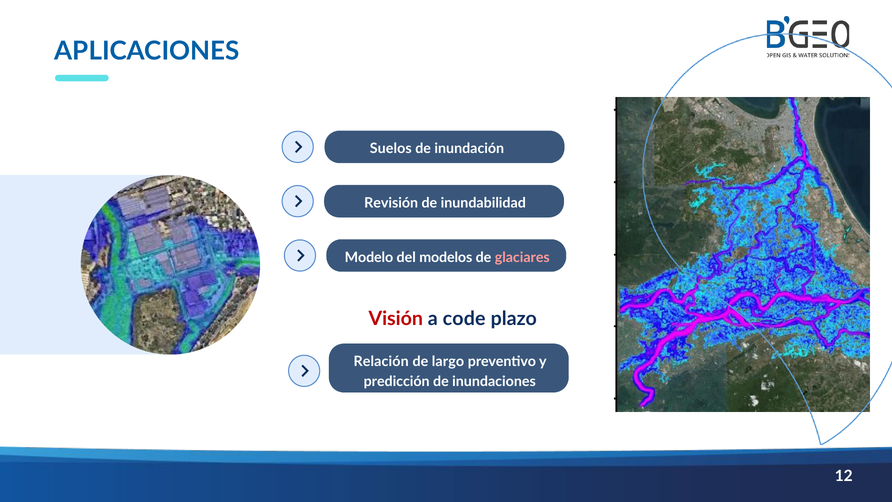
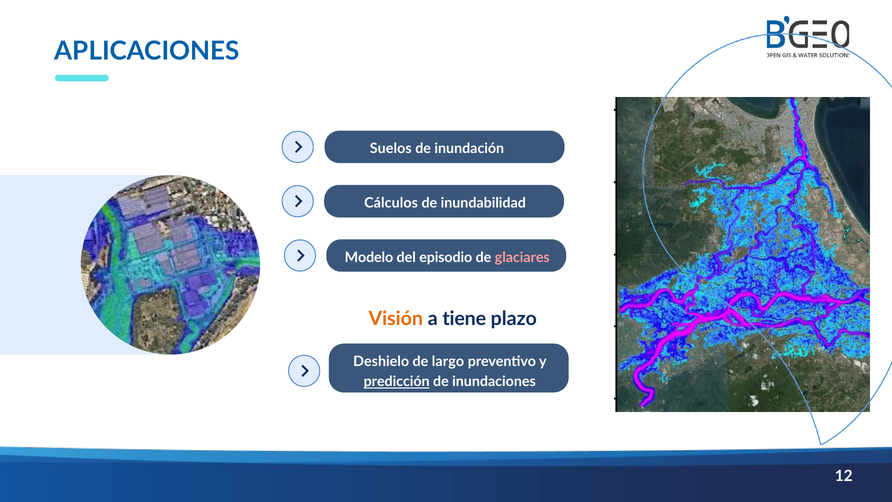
Revisión: Revisión -> Cálculos
modelos: modelos -> episodio
Visión colour: red -> orange
code: code -> tiene
Relación: Relación -> Deshielo
predicción underline: none -> present
